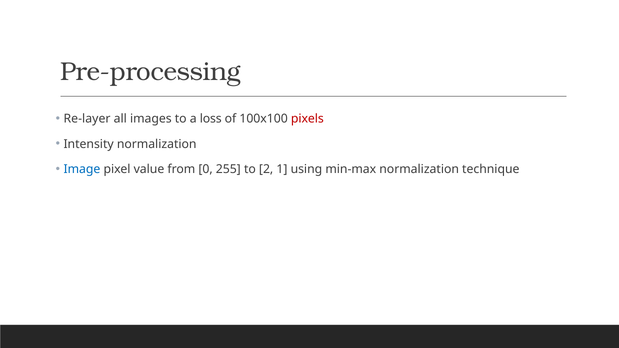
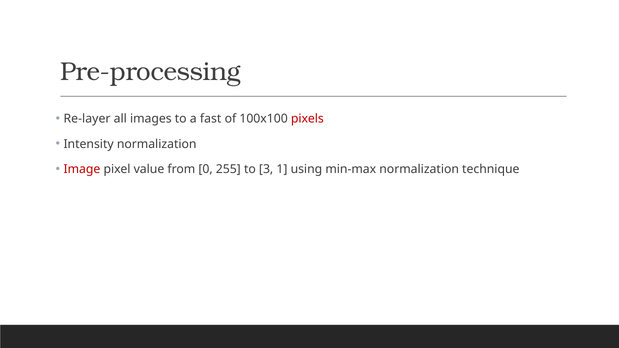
loss: loss -> fast
Image colour: blue -> red
2: 2 -> 3
